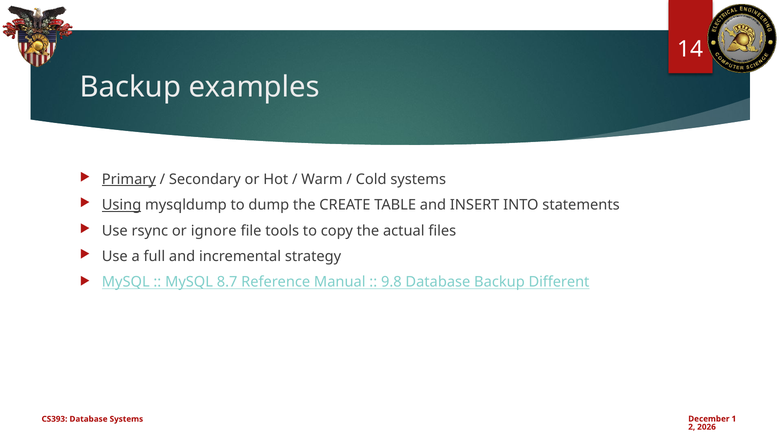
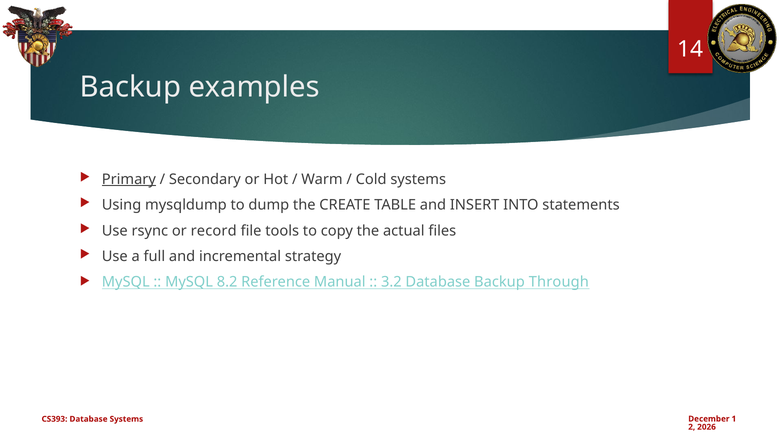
Using underline: present -> none
ignore: ignore -> record
8.7: 8.7 -> 8.2
9.8: 9.8 -> 3.2
Different: Different -> Through
